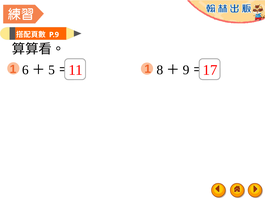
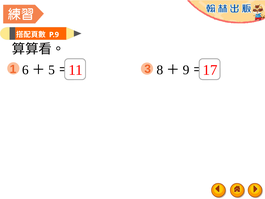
11 1: 1 -> 3
